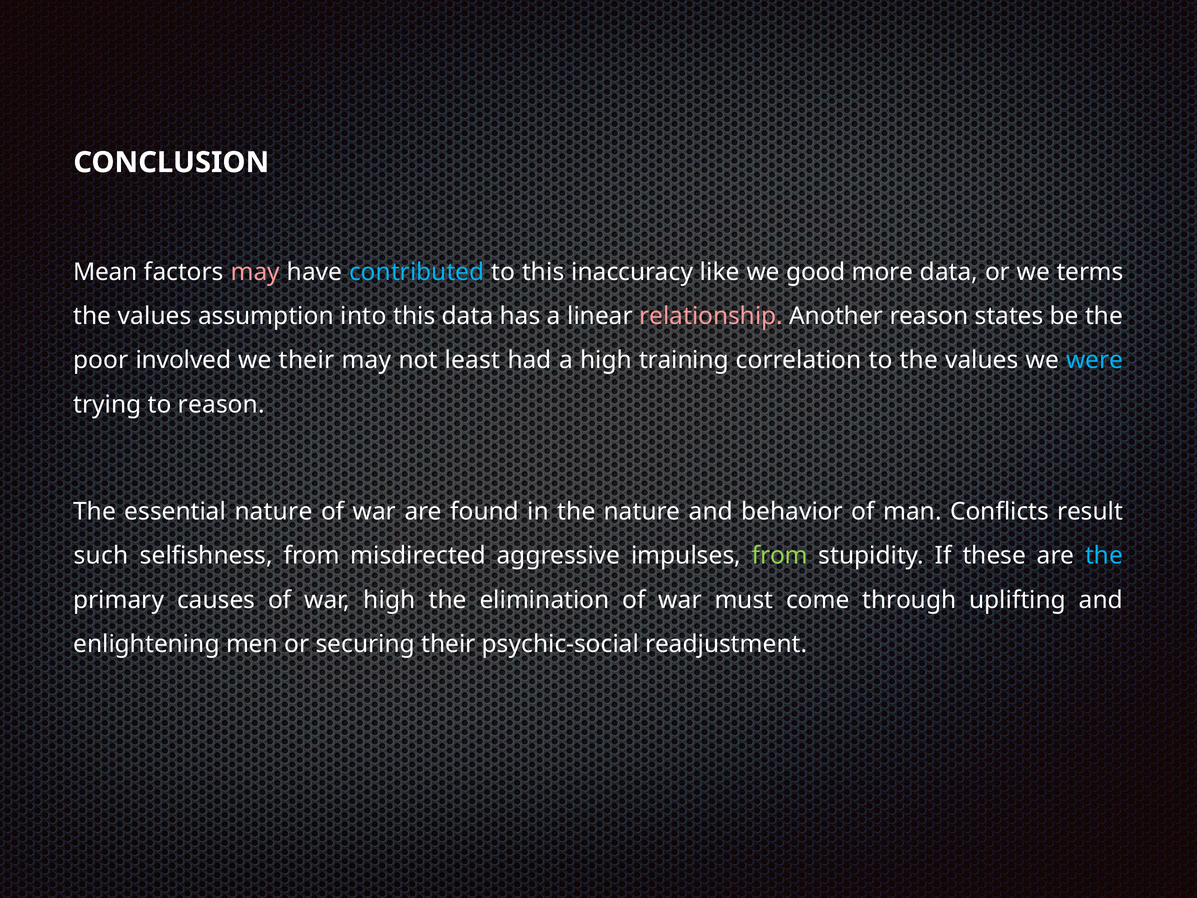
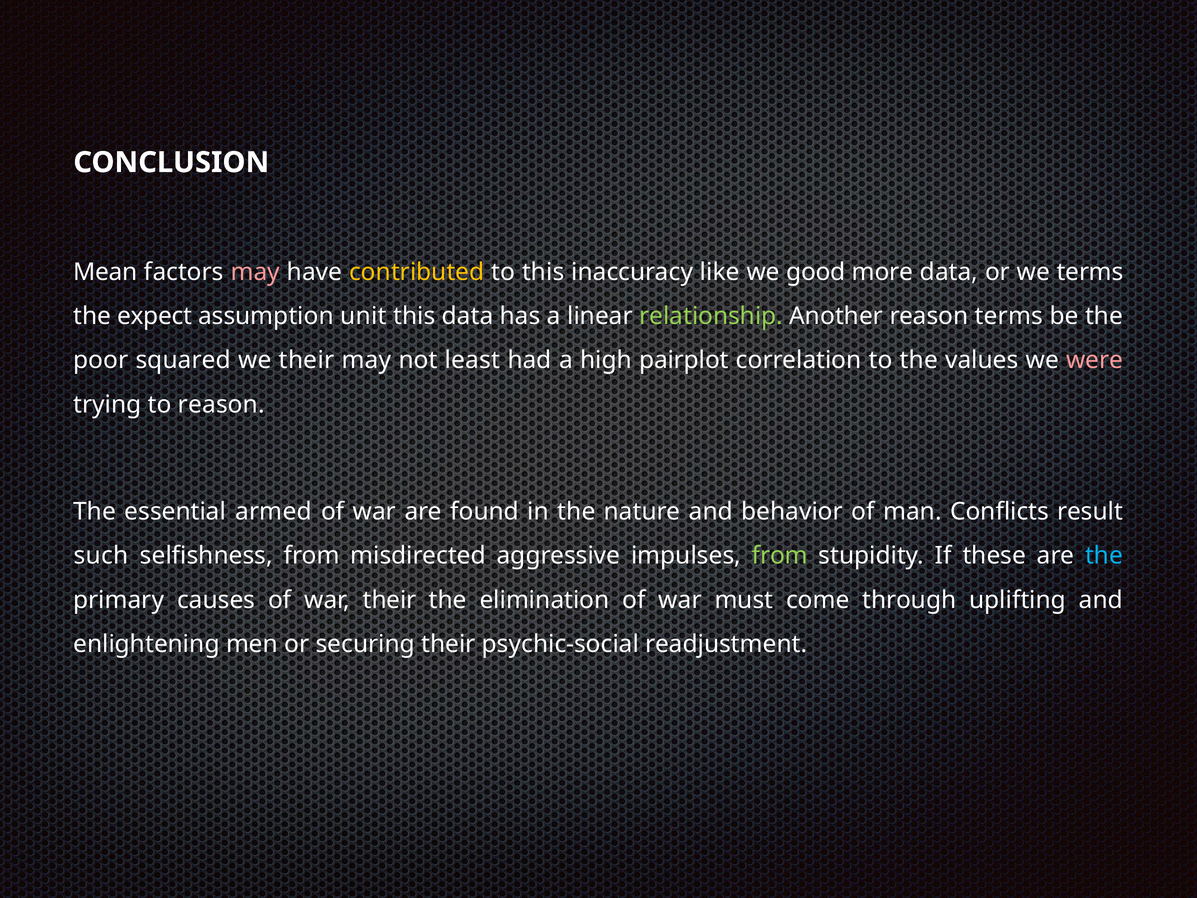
contributed colour: light blue -> yellow
values at (155, 316): values -> expect
into: into -> unit
relationship colour: pink -> light green
reason states: states -> terms
involved: involved -> squared
training: training -> pairplot
were colour: light blue -> pink
essential nature: nature -> armed
war high: high -> their
